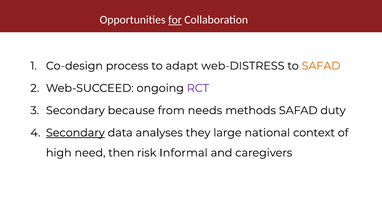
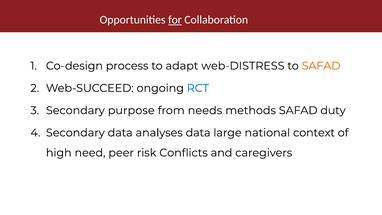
RCT colour: purple -> blue
because: because -> purpose
Secondary at (75, 133) underline: present -> none
analyses they: they -> data
then: then -> peer
Informal: Informal -> Conflicts
